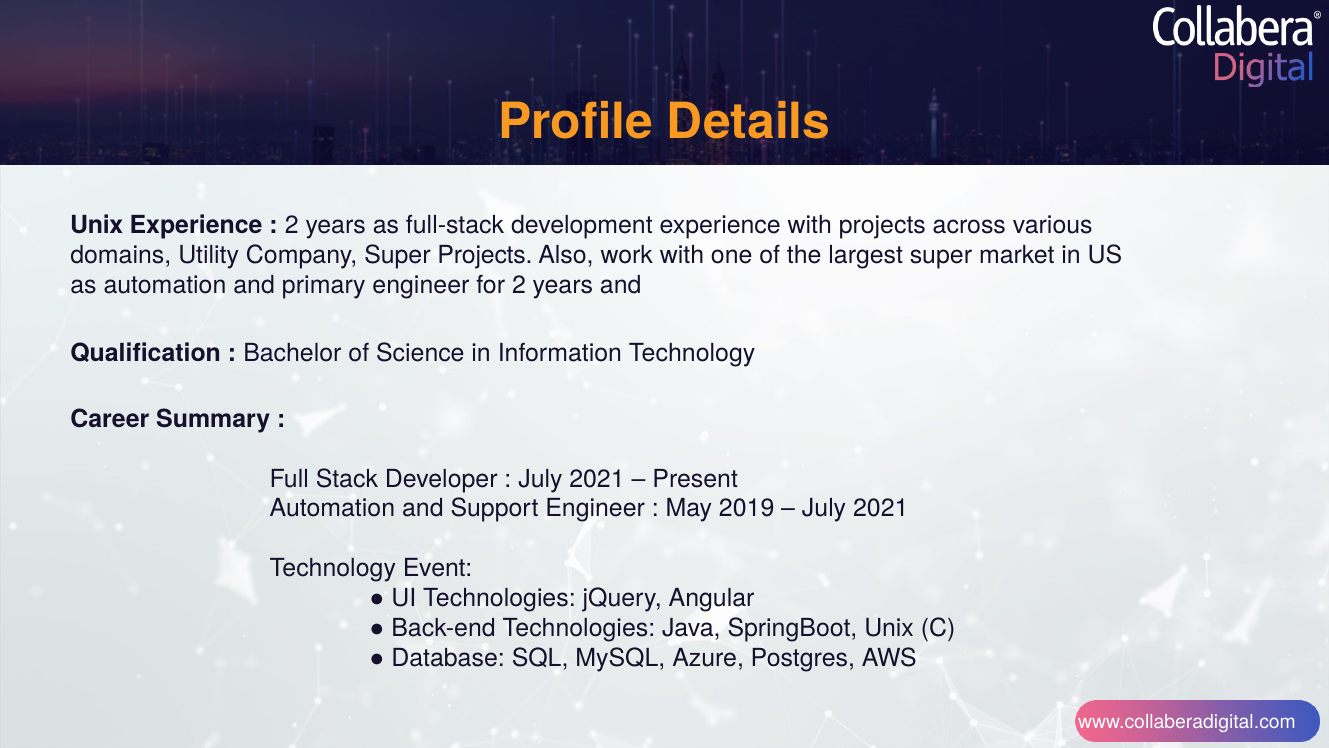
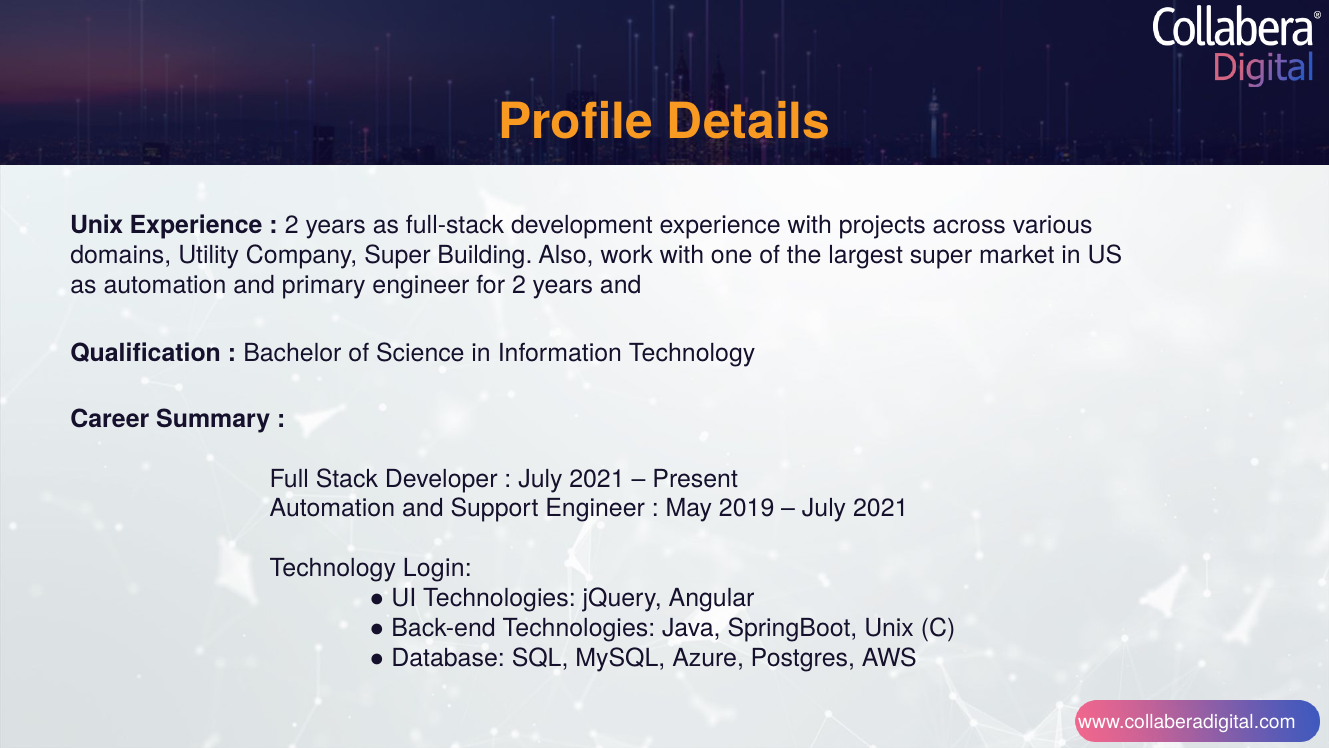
Super Projects: Projects -> Building
Event: Event -> Login
